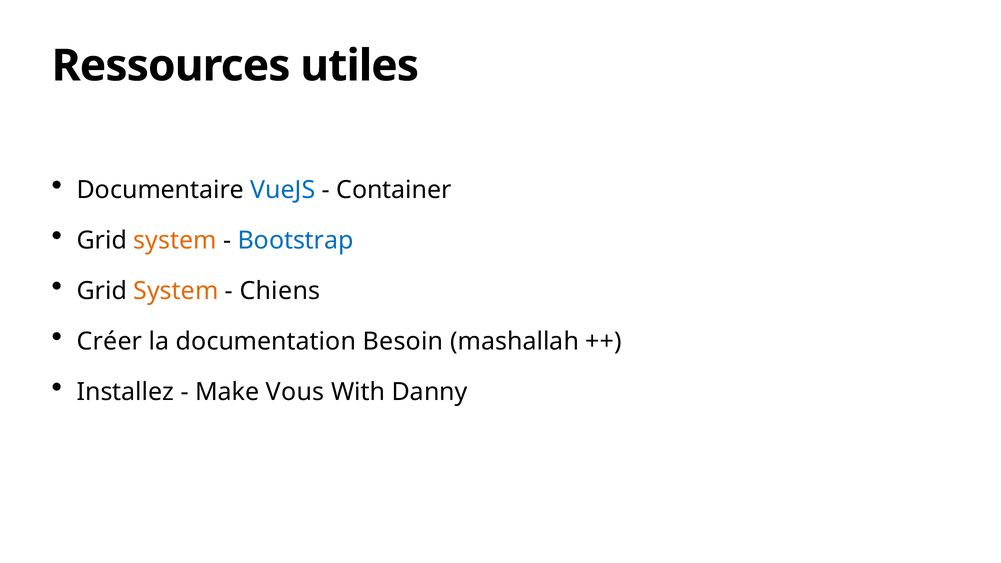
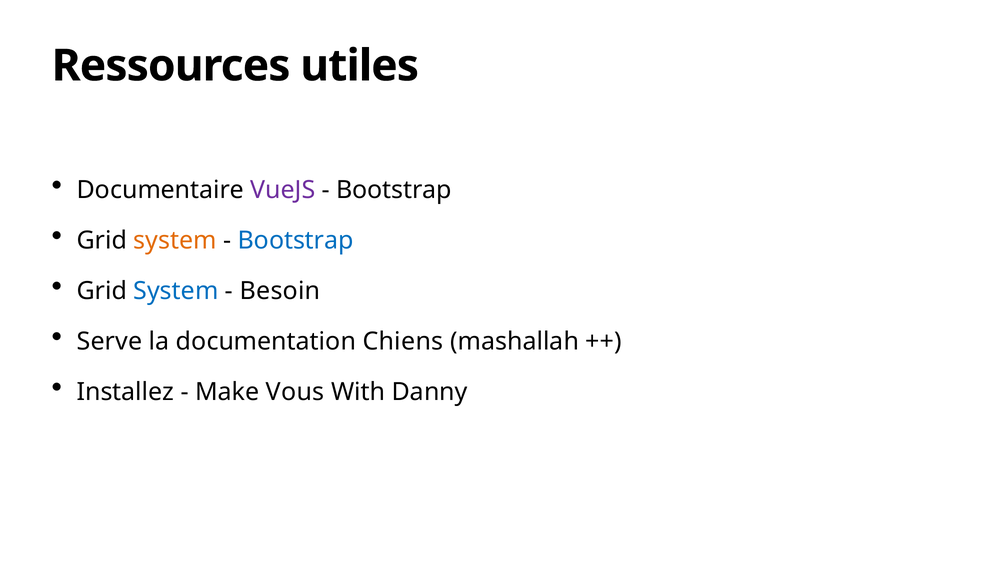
VueJS colour: blue -> purple
Container at (394, 190): Container -> Bootstrap
System at (176, 291) colour: orange -> blue
Chiens: Chiens -> Besoin
Créer: Créer -> Serve
Besoin: Besoin -> Chiens
